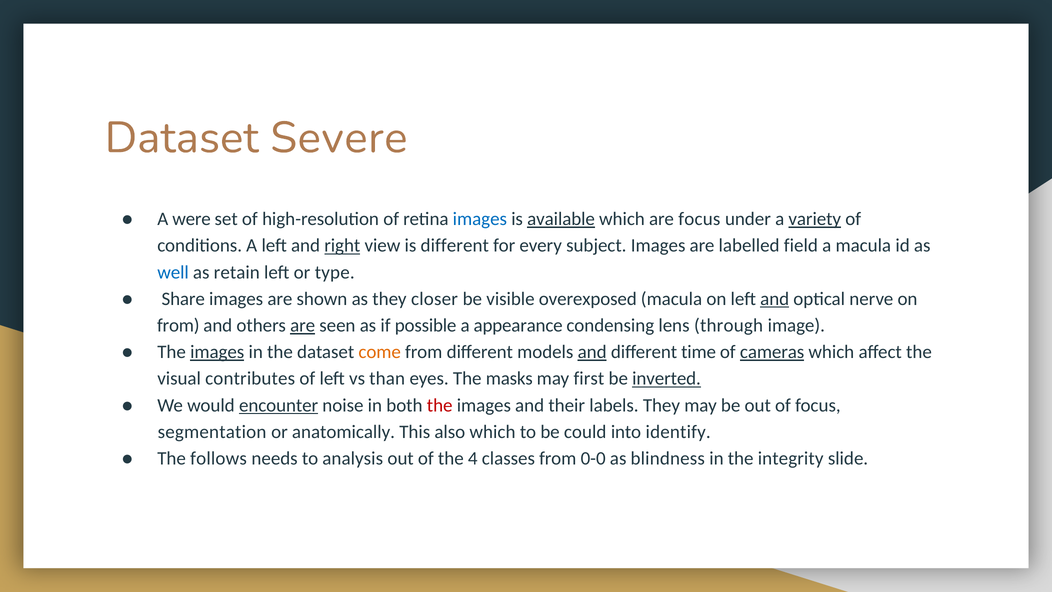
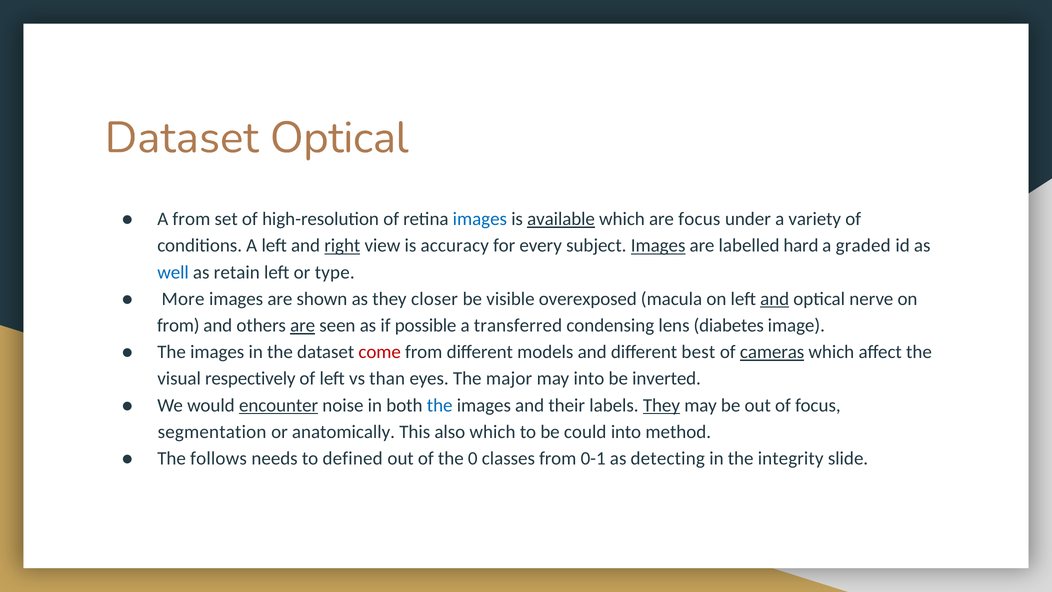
Dataset Severe: Severe -> Optical
A were: were -> from
variety underline: present -> none
is different: different -> accuracy
Images at (658, 246) underline: none -> present
field: field -> hard
a macula: macula -> graded
Share: Share -> More
appearance: appearance -> transferred
through: through -> diabetes
images at (217, 352) underline: present -> none
come colour: orange -> red
and at (592, 352) underline: present -> none
time: time -> best
contributes: contributes -> respectively
masks: masks -> major
may first: first -> into
inverted underline: present -> none
the at (440, 405) colour: red -> blue
They at (661, 405) underline: none -> present
identify: identify -> method
analysis: analysis -> defined
4: 4 -> 0
0-0: 0-0 -> 0-1
blindness: blindness -> detecting
